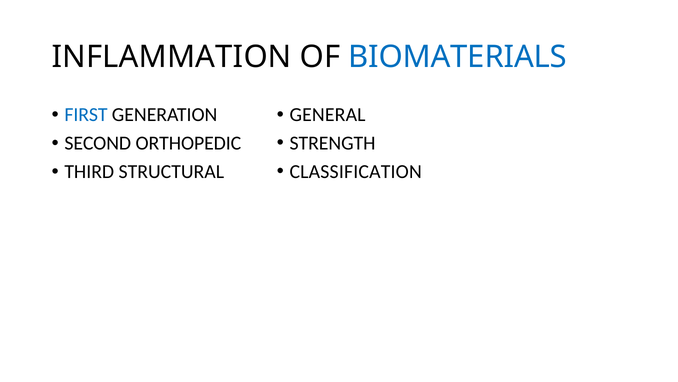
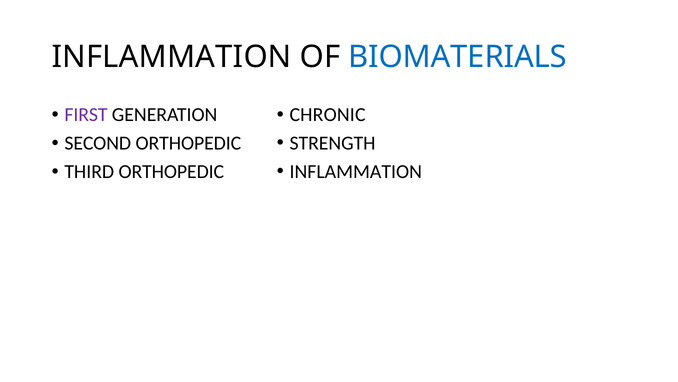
GENERAL: GENERAL -> CHRONIC
FIRST colour: blue -> purple
CLASSIFICATION at (356, 171): CLASSIFICATION -> INFLAMMATION
THIRD STRUCTURAL: STRUCTURAL -> ORTHOPEDIC
